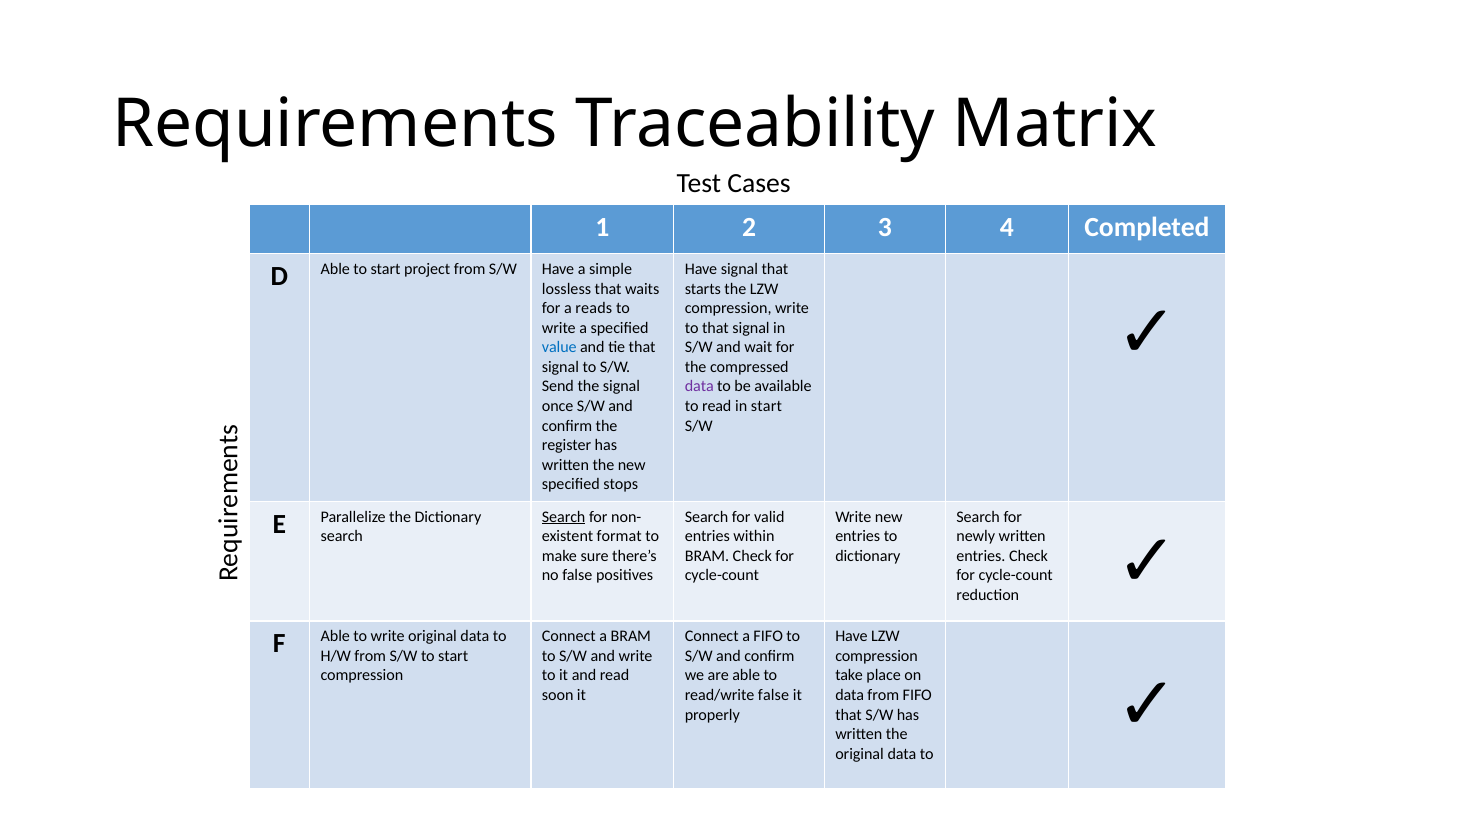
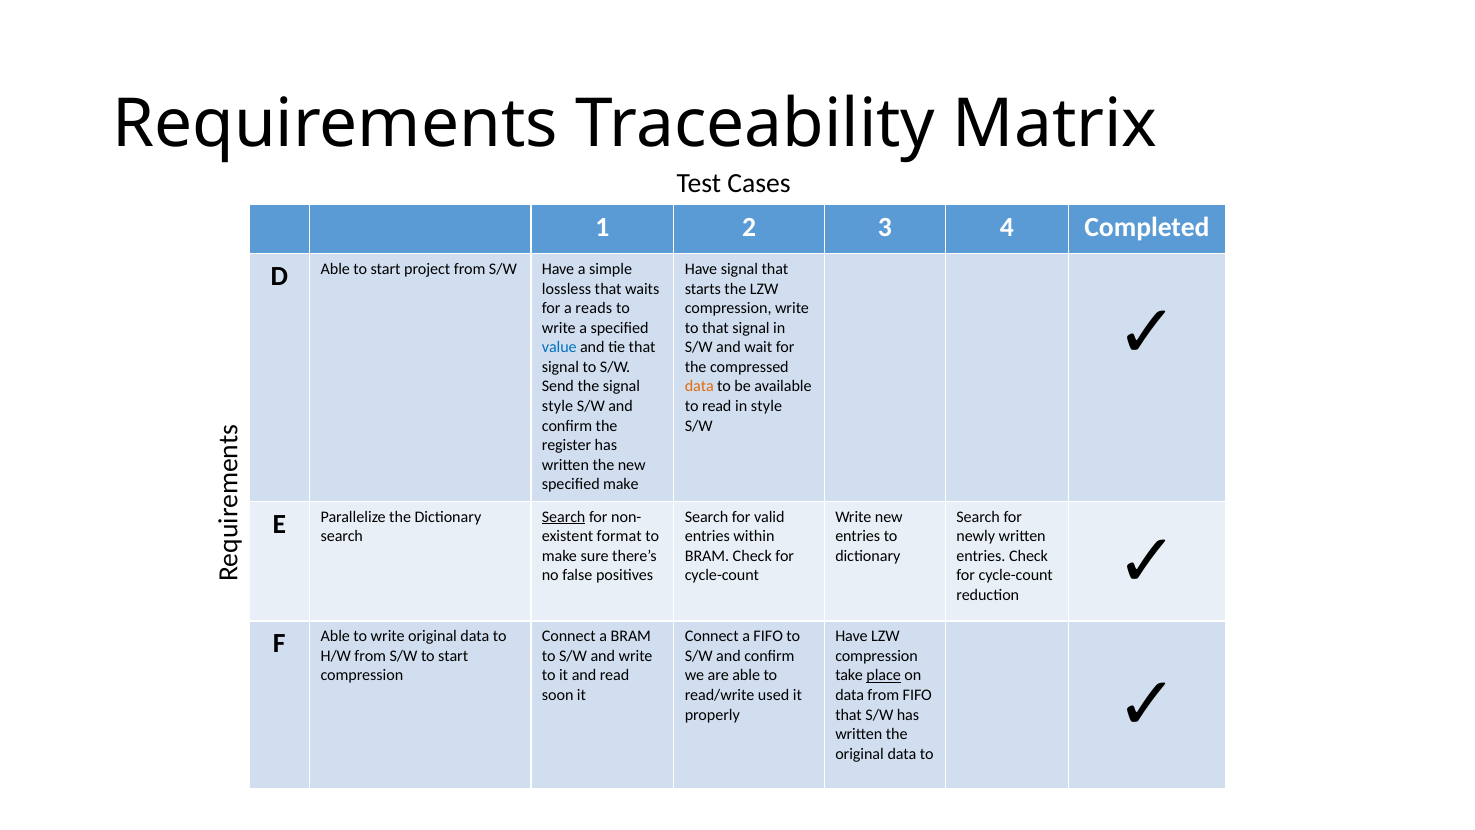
data at (699, 386) colour: purple -> orange
once at (558, 406): once -> style
in start: start -> style
specified stops: stops -> make
place underline: none -> present
read/write false: false -> used
